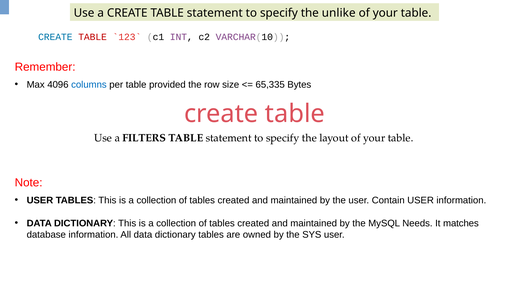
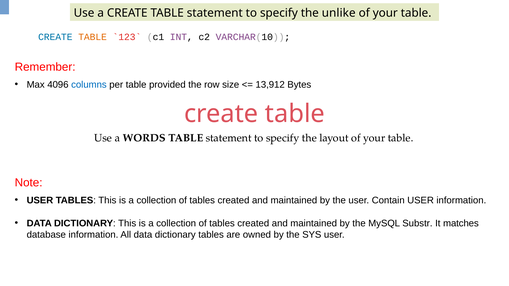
TABLE at (93, 37) colour: red -> orange
65,335: 65,335 -> 13,912
FILTERS: FILTERS -> WORDS
Needs: Needs -> Substr
